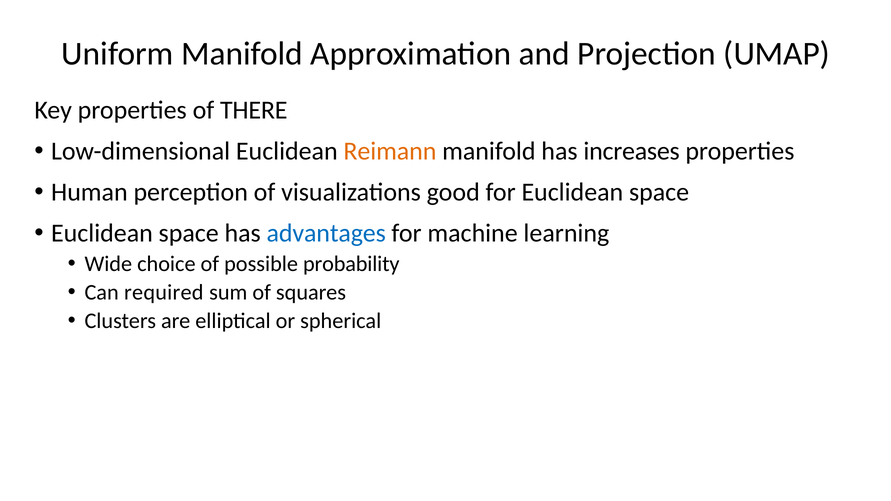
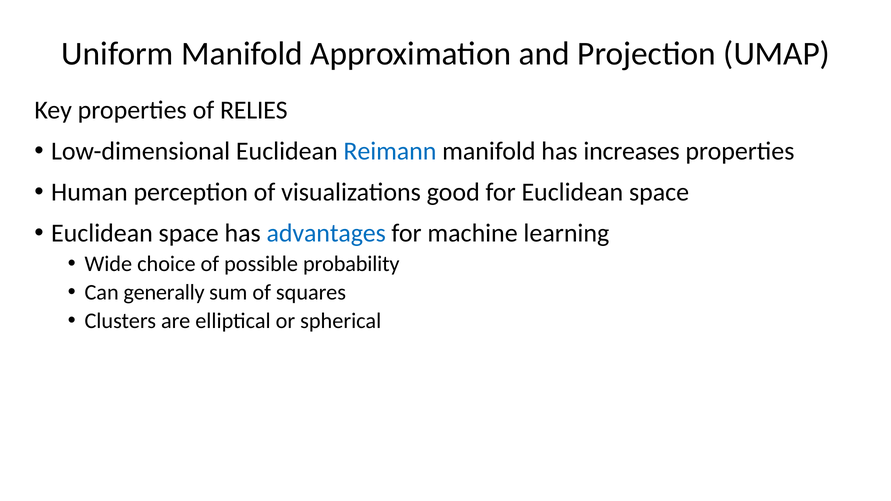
THERE: THERE -> RELIES
Reimann colour: orange -> blue
required: required -> generally
